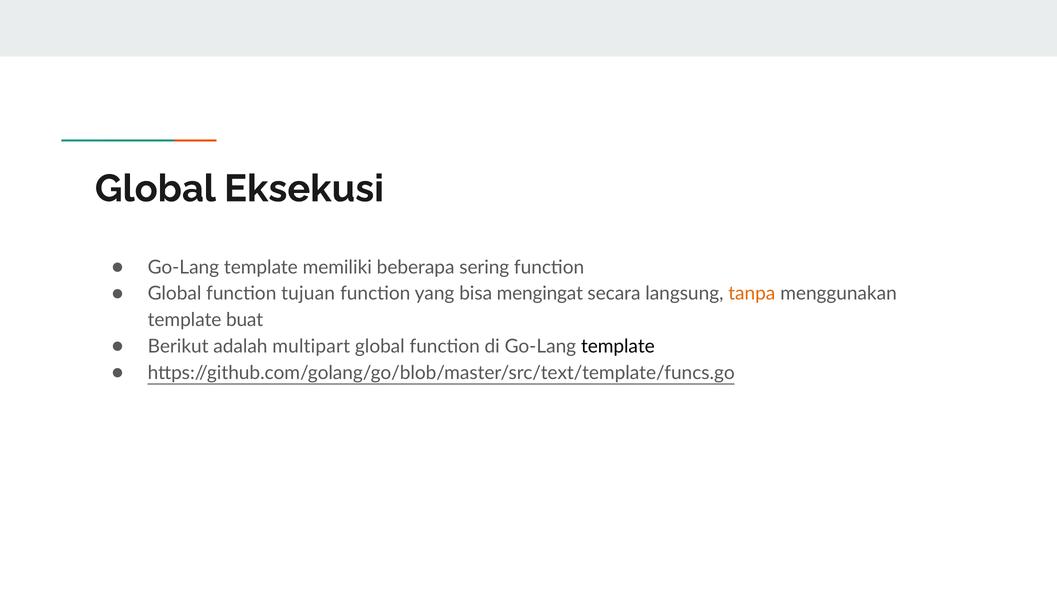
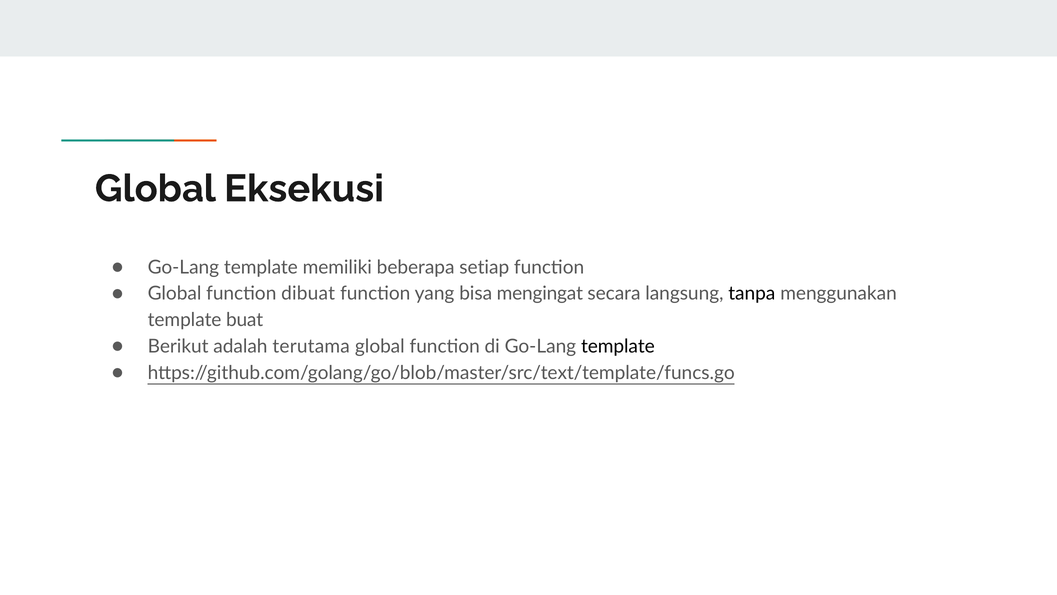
sering: sering -> setiap
tujuan: tujuan -> dibuat
tanpa colour: orange -> black
multipart: multipart -> terutama
